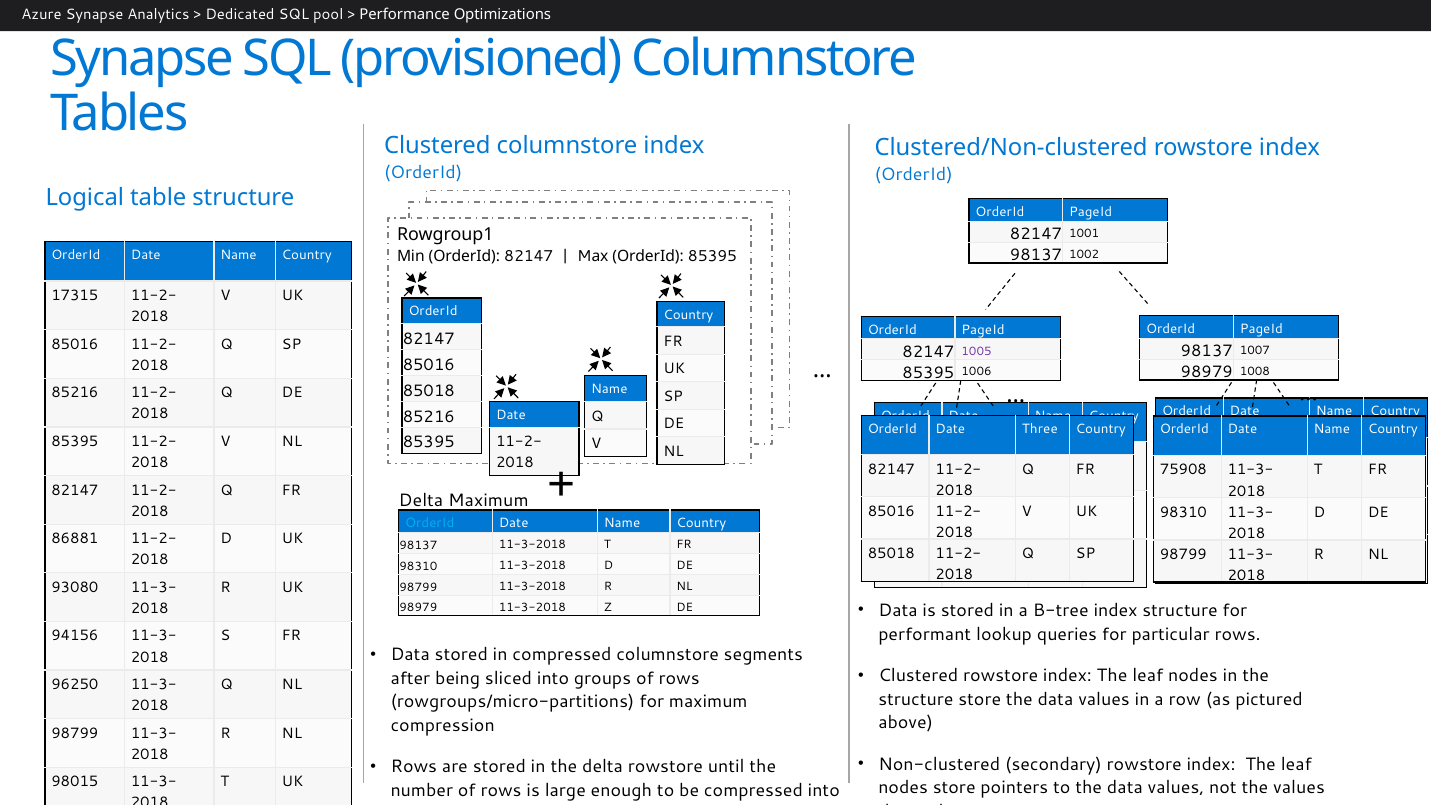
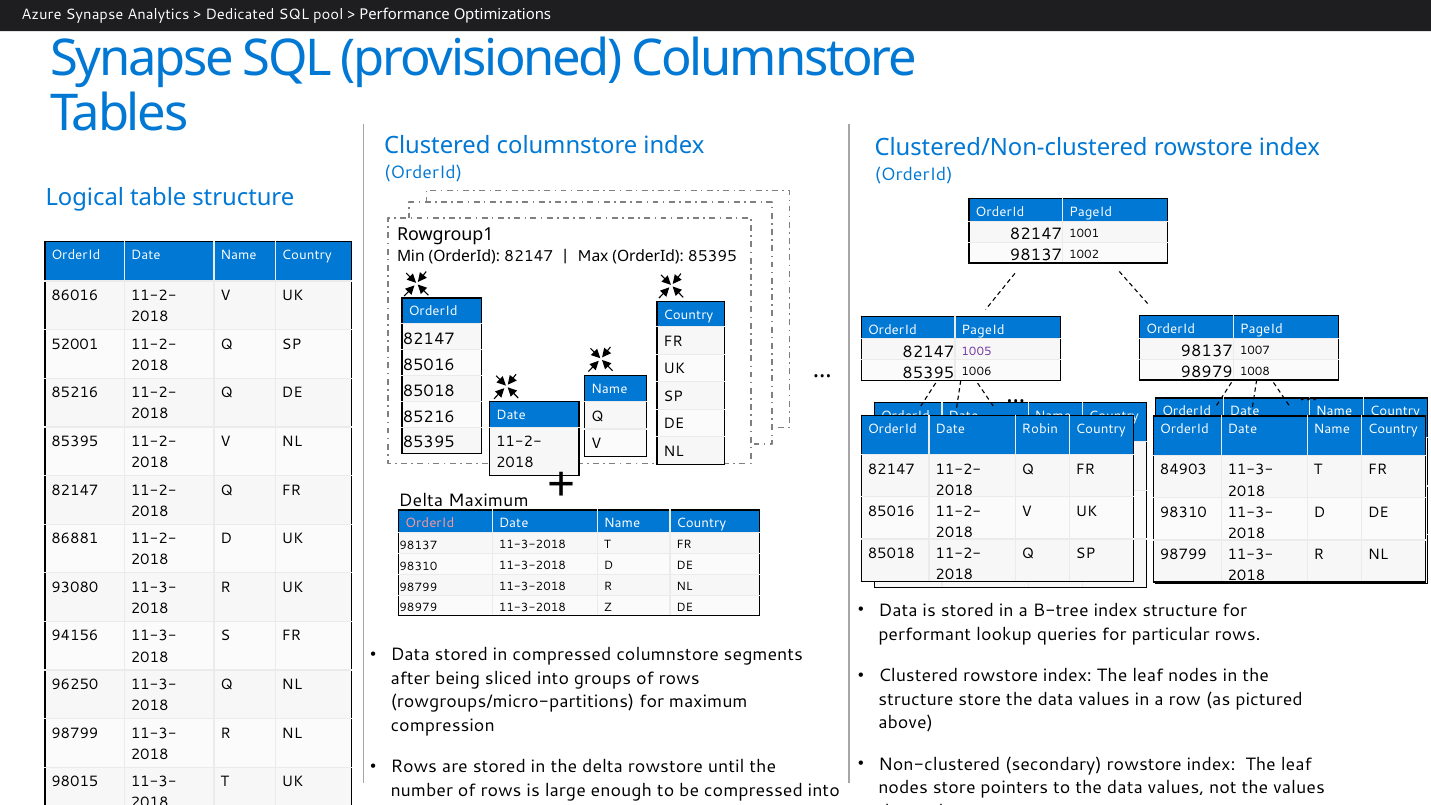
17315: 17315 -> 86016
85016 at (75, 344): 85016 -> 52001
Three: Three -> Robin
75908: 75908 -> 84903
OrderId at (430, 523) colour: light blue -> pink
